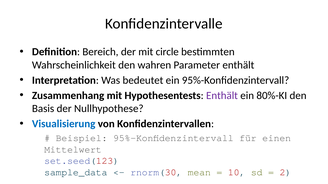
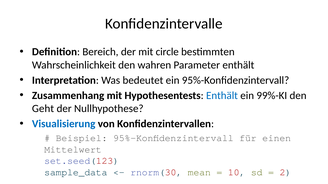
Enthält at (222, 96) colour: purple -> blue
80%-KI: 80%-KI -> 99%-KI
Basis: Basis -> Geht
